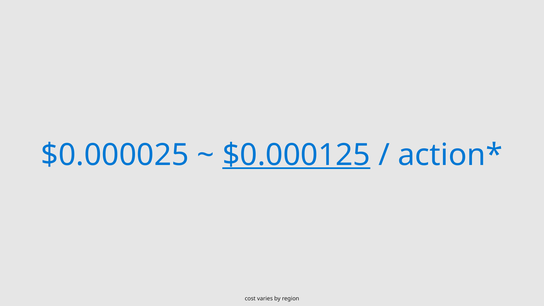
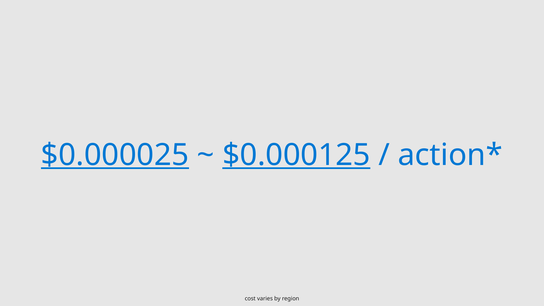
$0.000025 underline: none -> present
